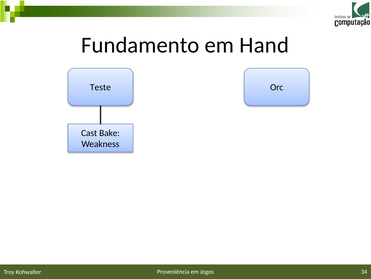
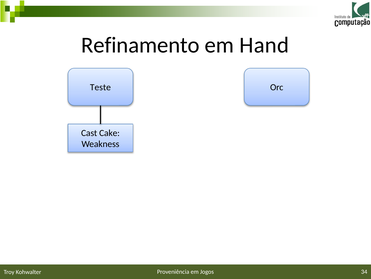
Fundamento: Fundamento -> Refinamento
Bake: Bake -> Cake
